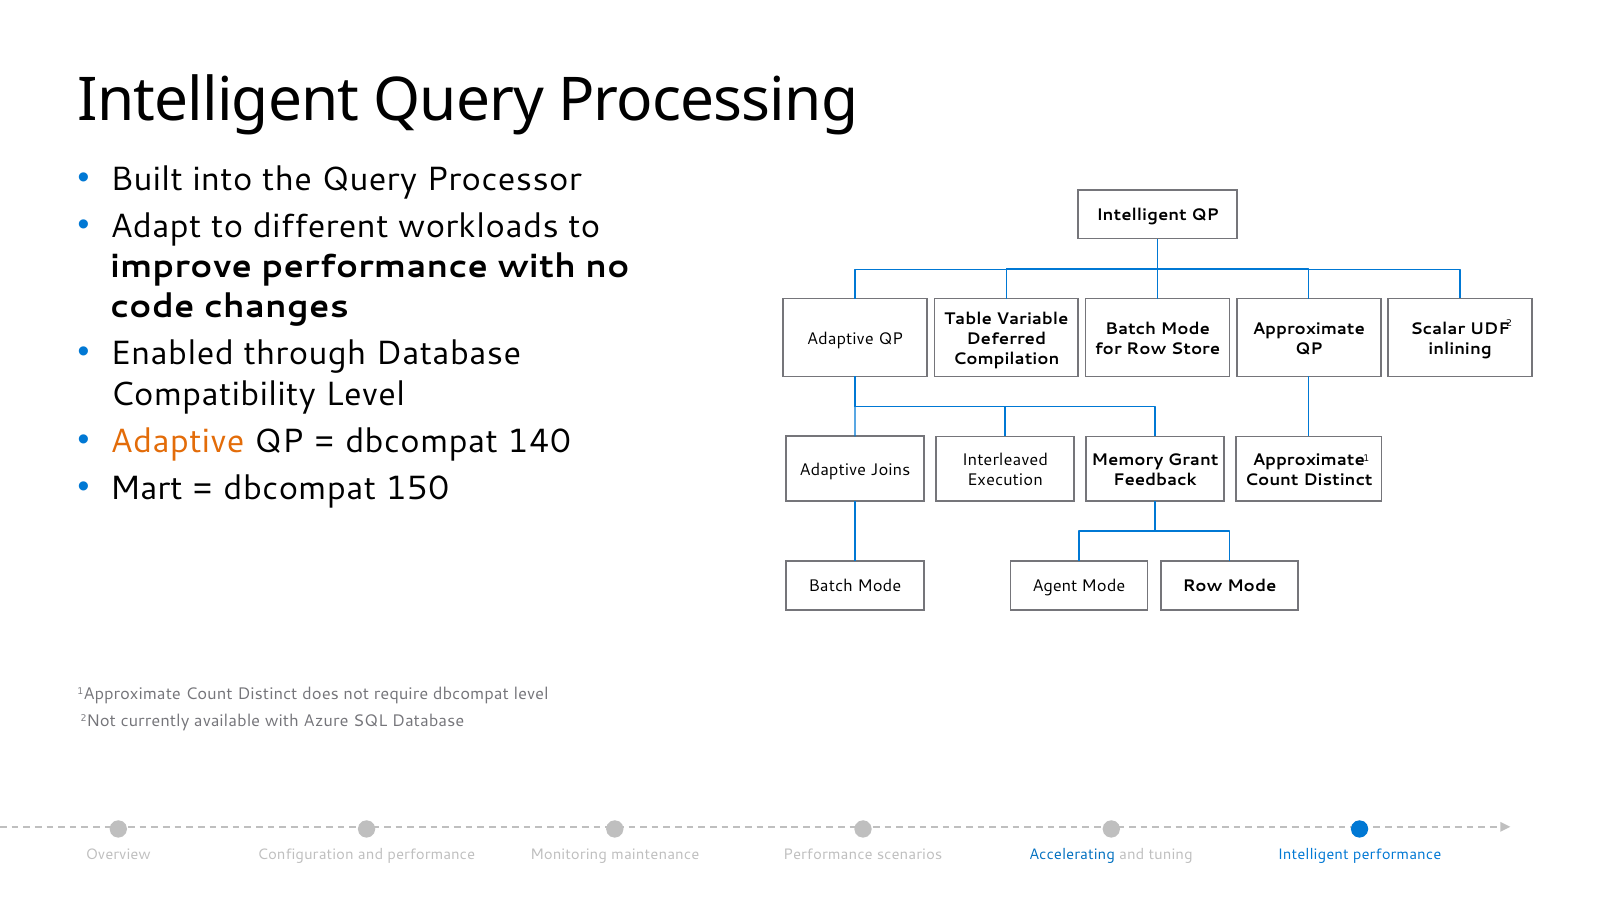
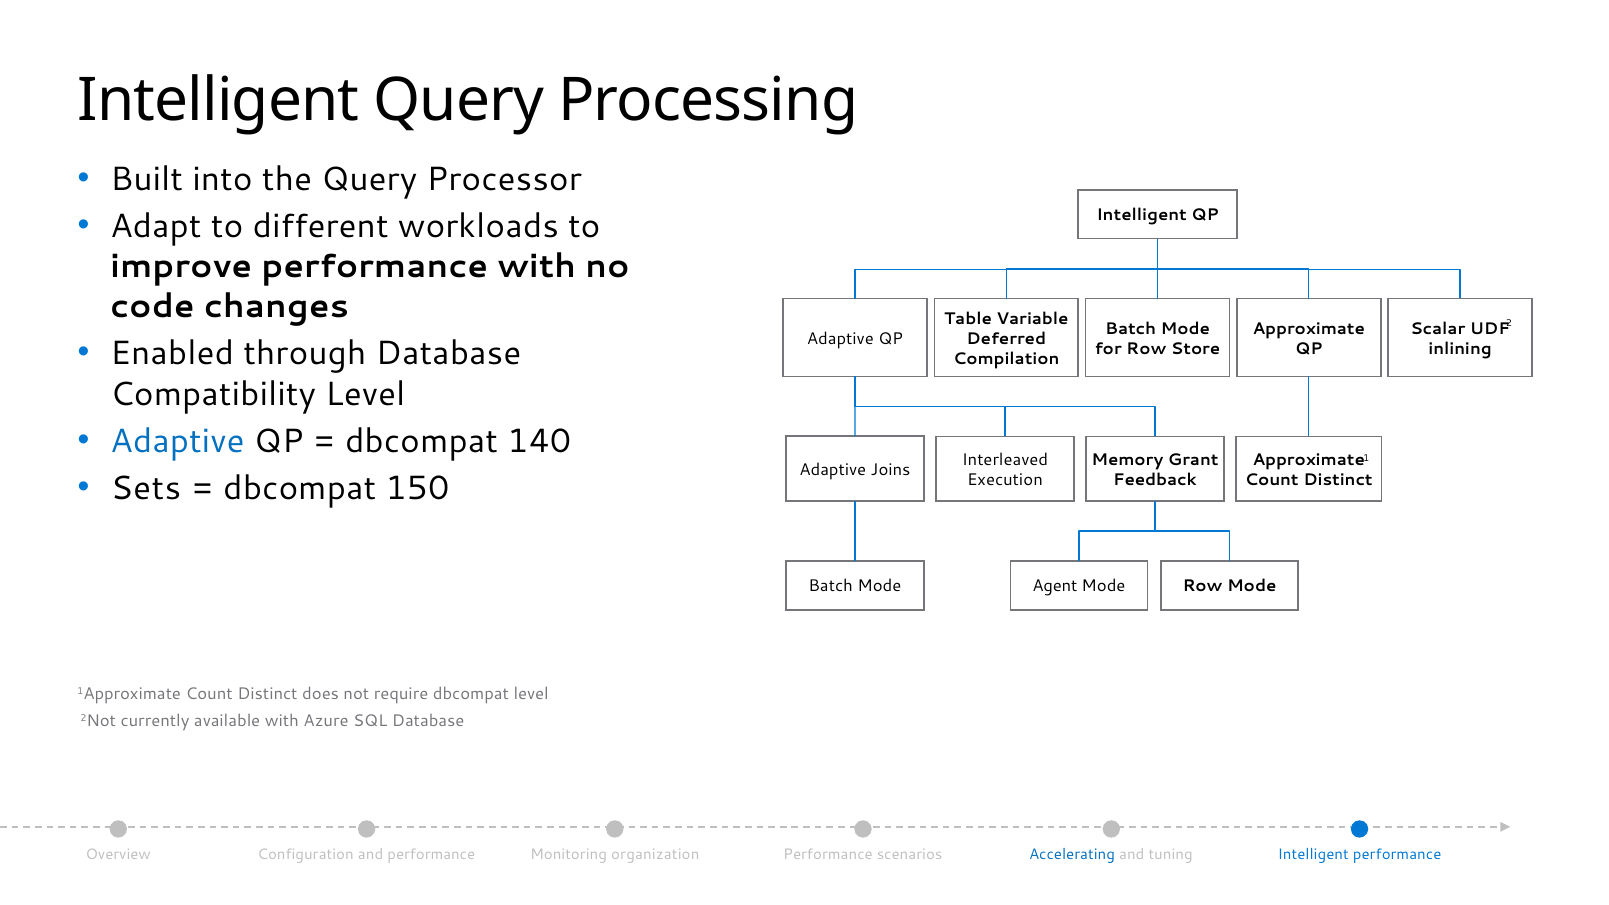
Adaptive at (177, 441) colour: orange -> blue
Mart: Mart -> Sets
maintenance: maintenance -> organization
